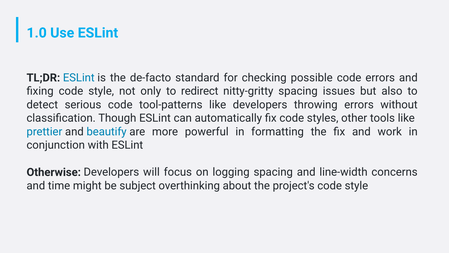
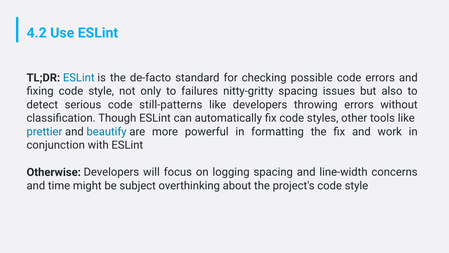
1.0: 1.0 -> 4.2
redirect: redirect -> failures
tool-patterns: tool-patterns -> still-patterns
